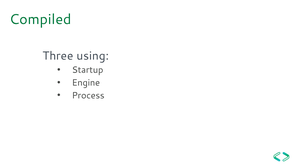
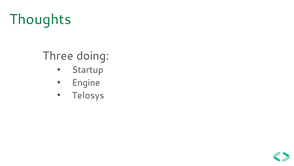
Compiled: Compiled -> Thoughts
using: using -> doing
Process: Process -> Telosys
